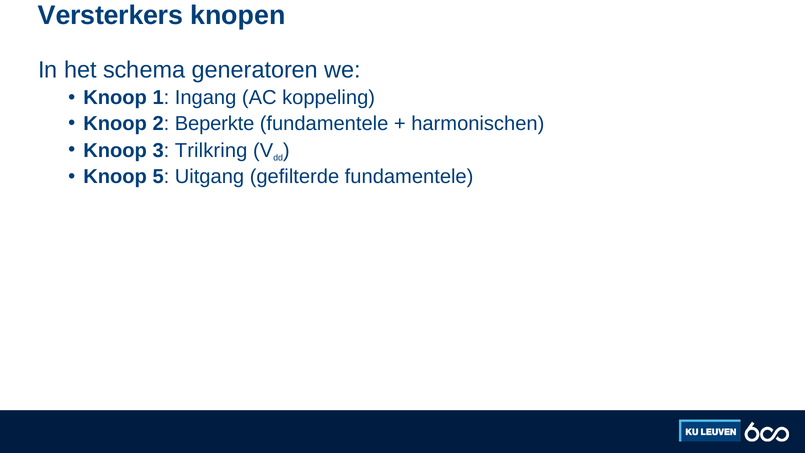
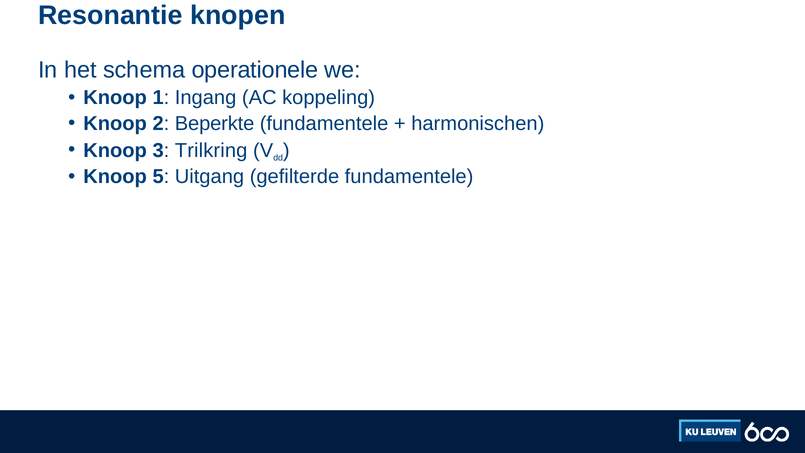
Versterkers: Versterkers -> Resonantie
generatoren: generatoren -> operationele
